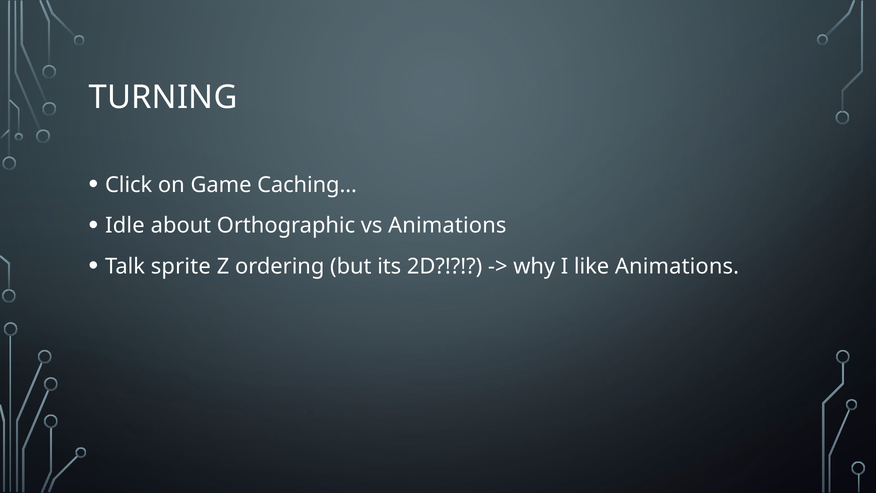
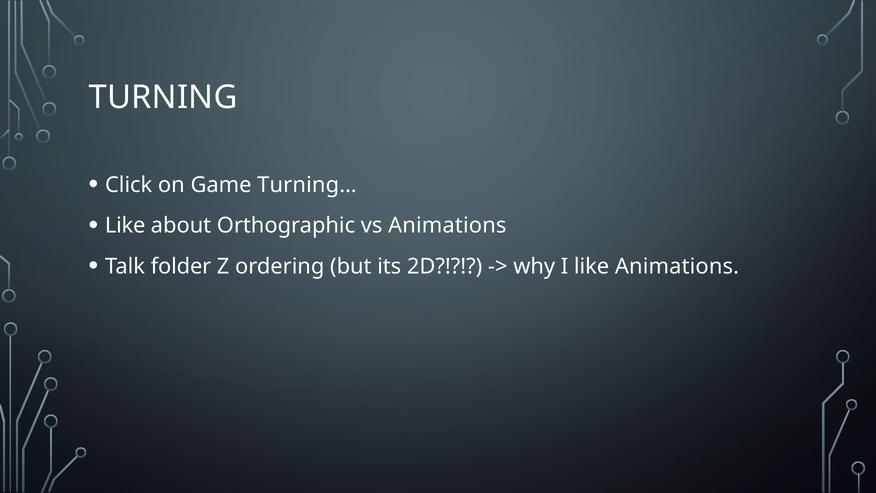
Caching…: Caching… -> Turning…
Idle at (125, 226): Idle -> Like
sprite: sprite -> folder
